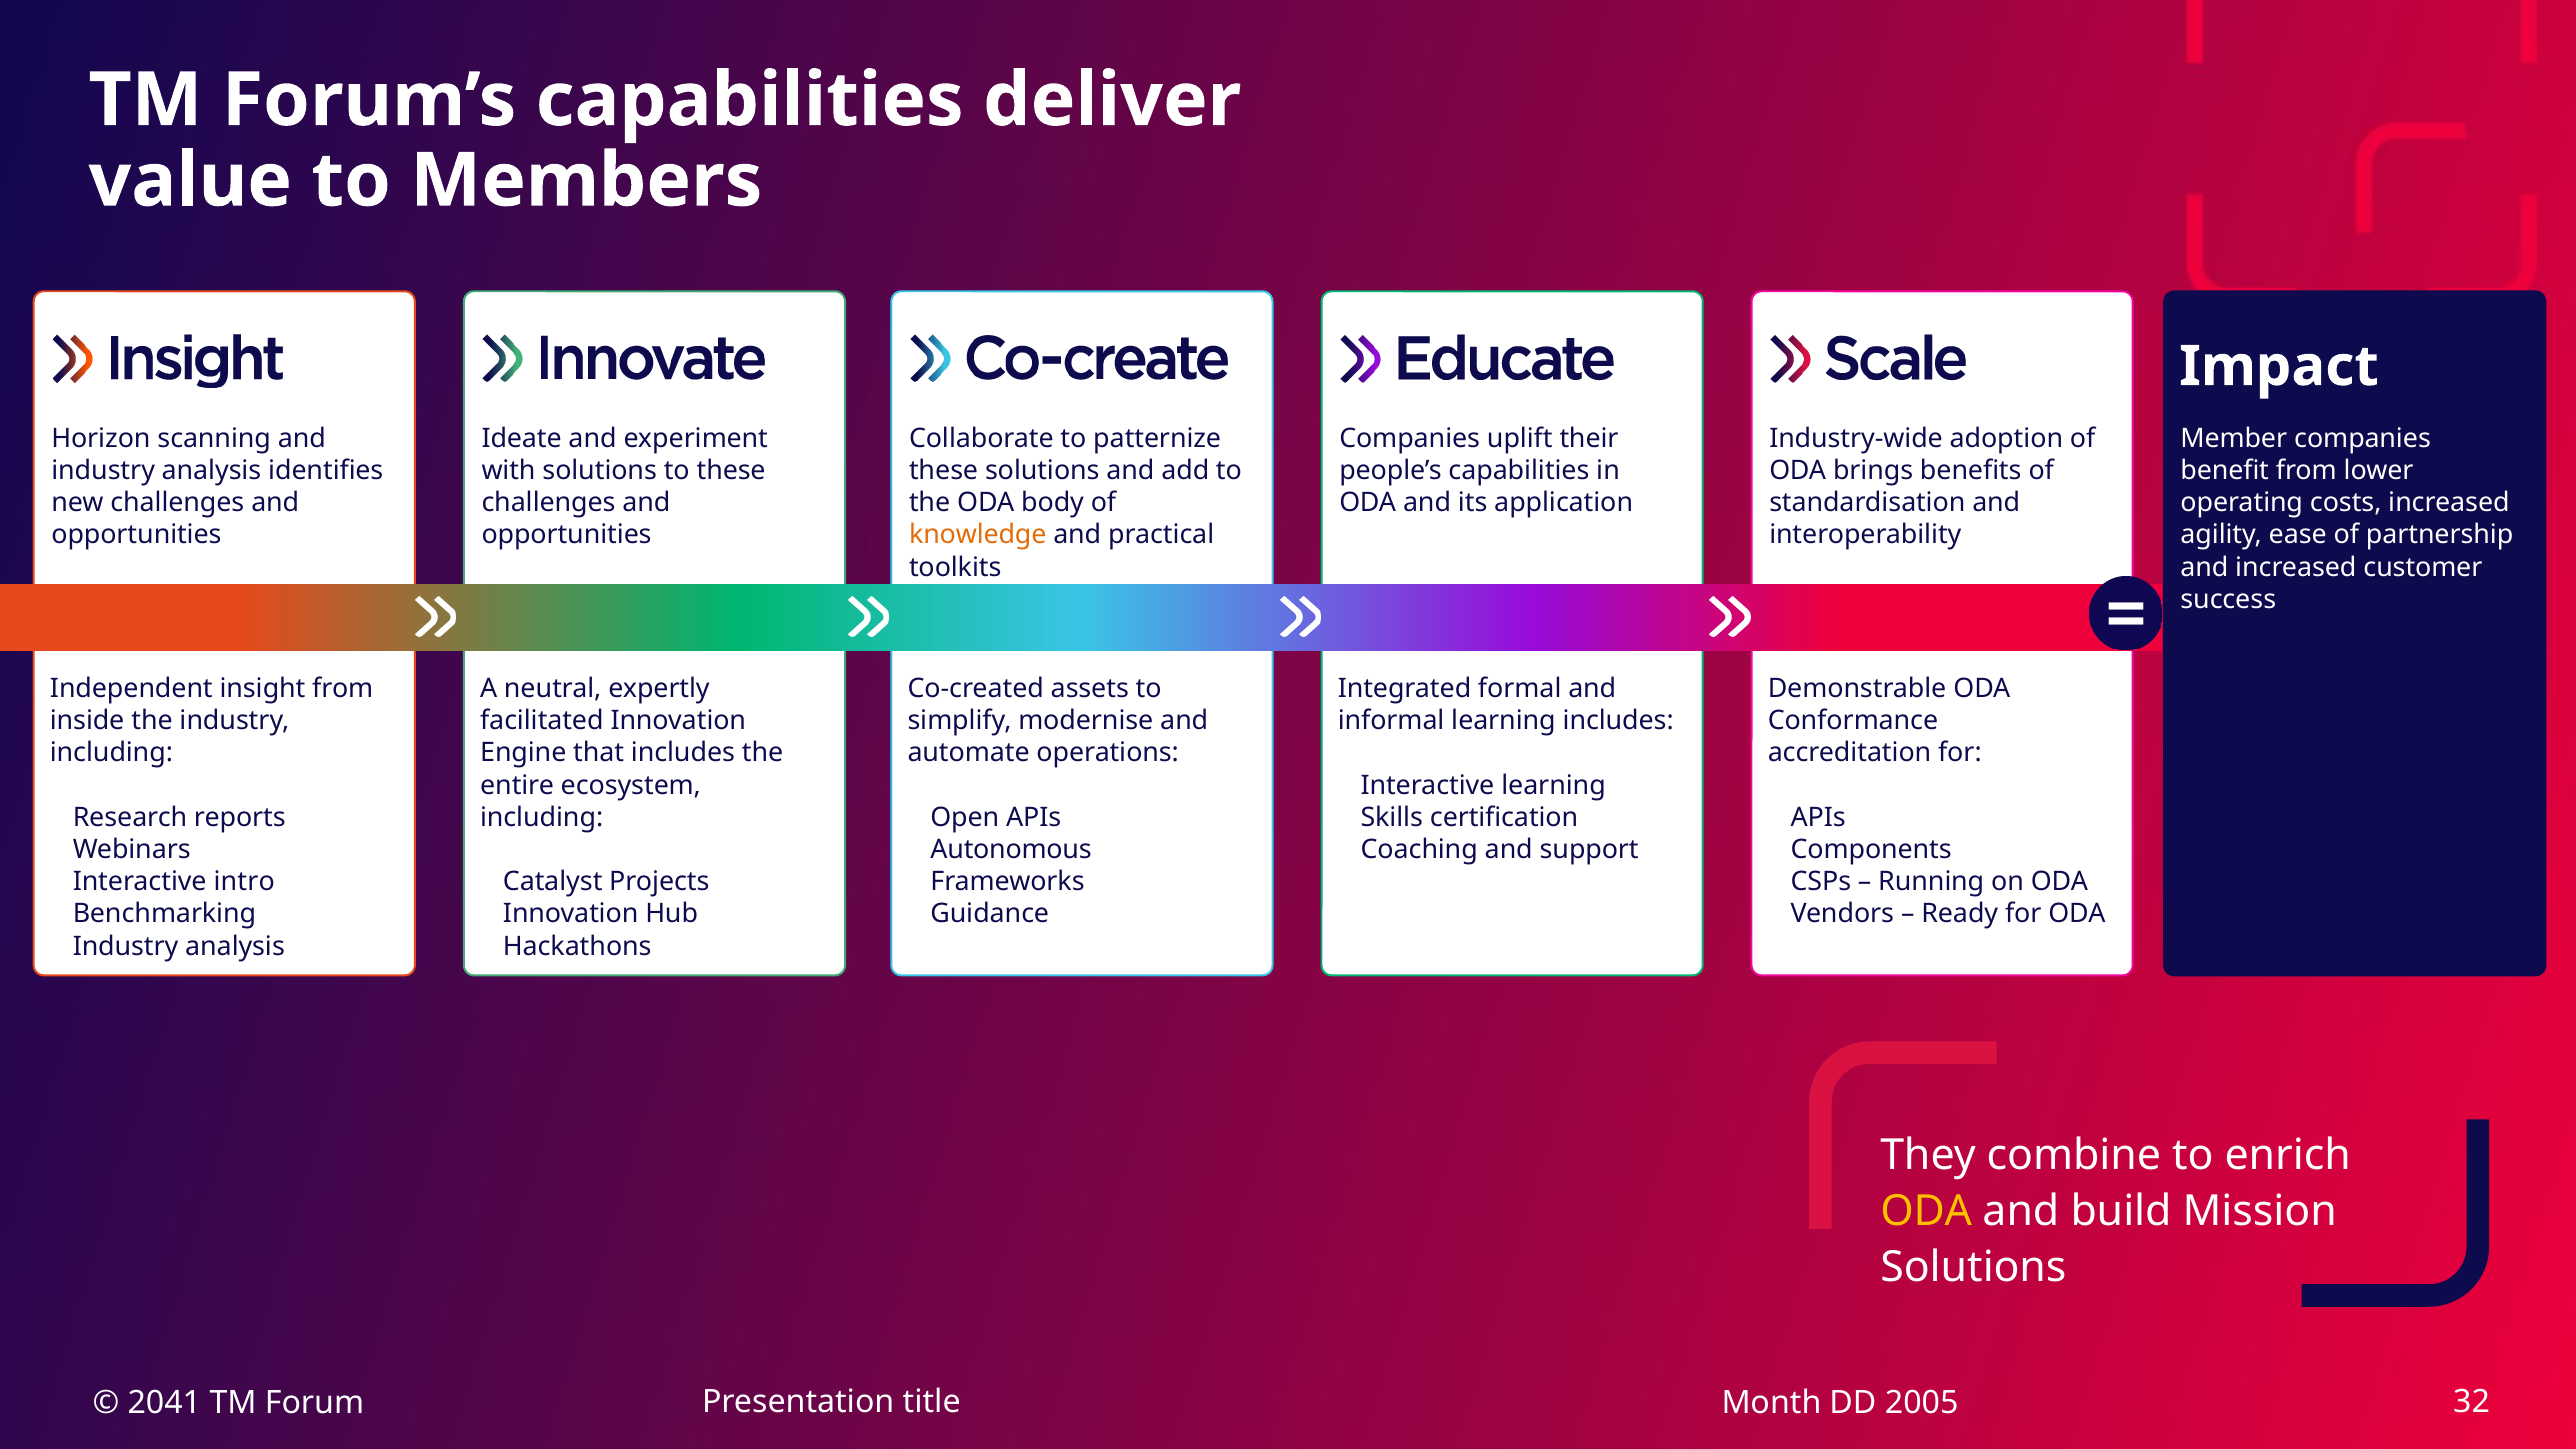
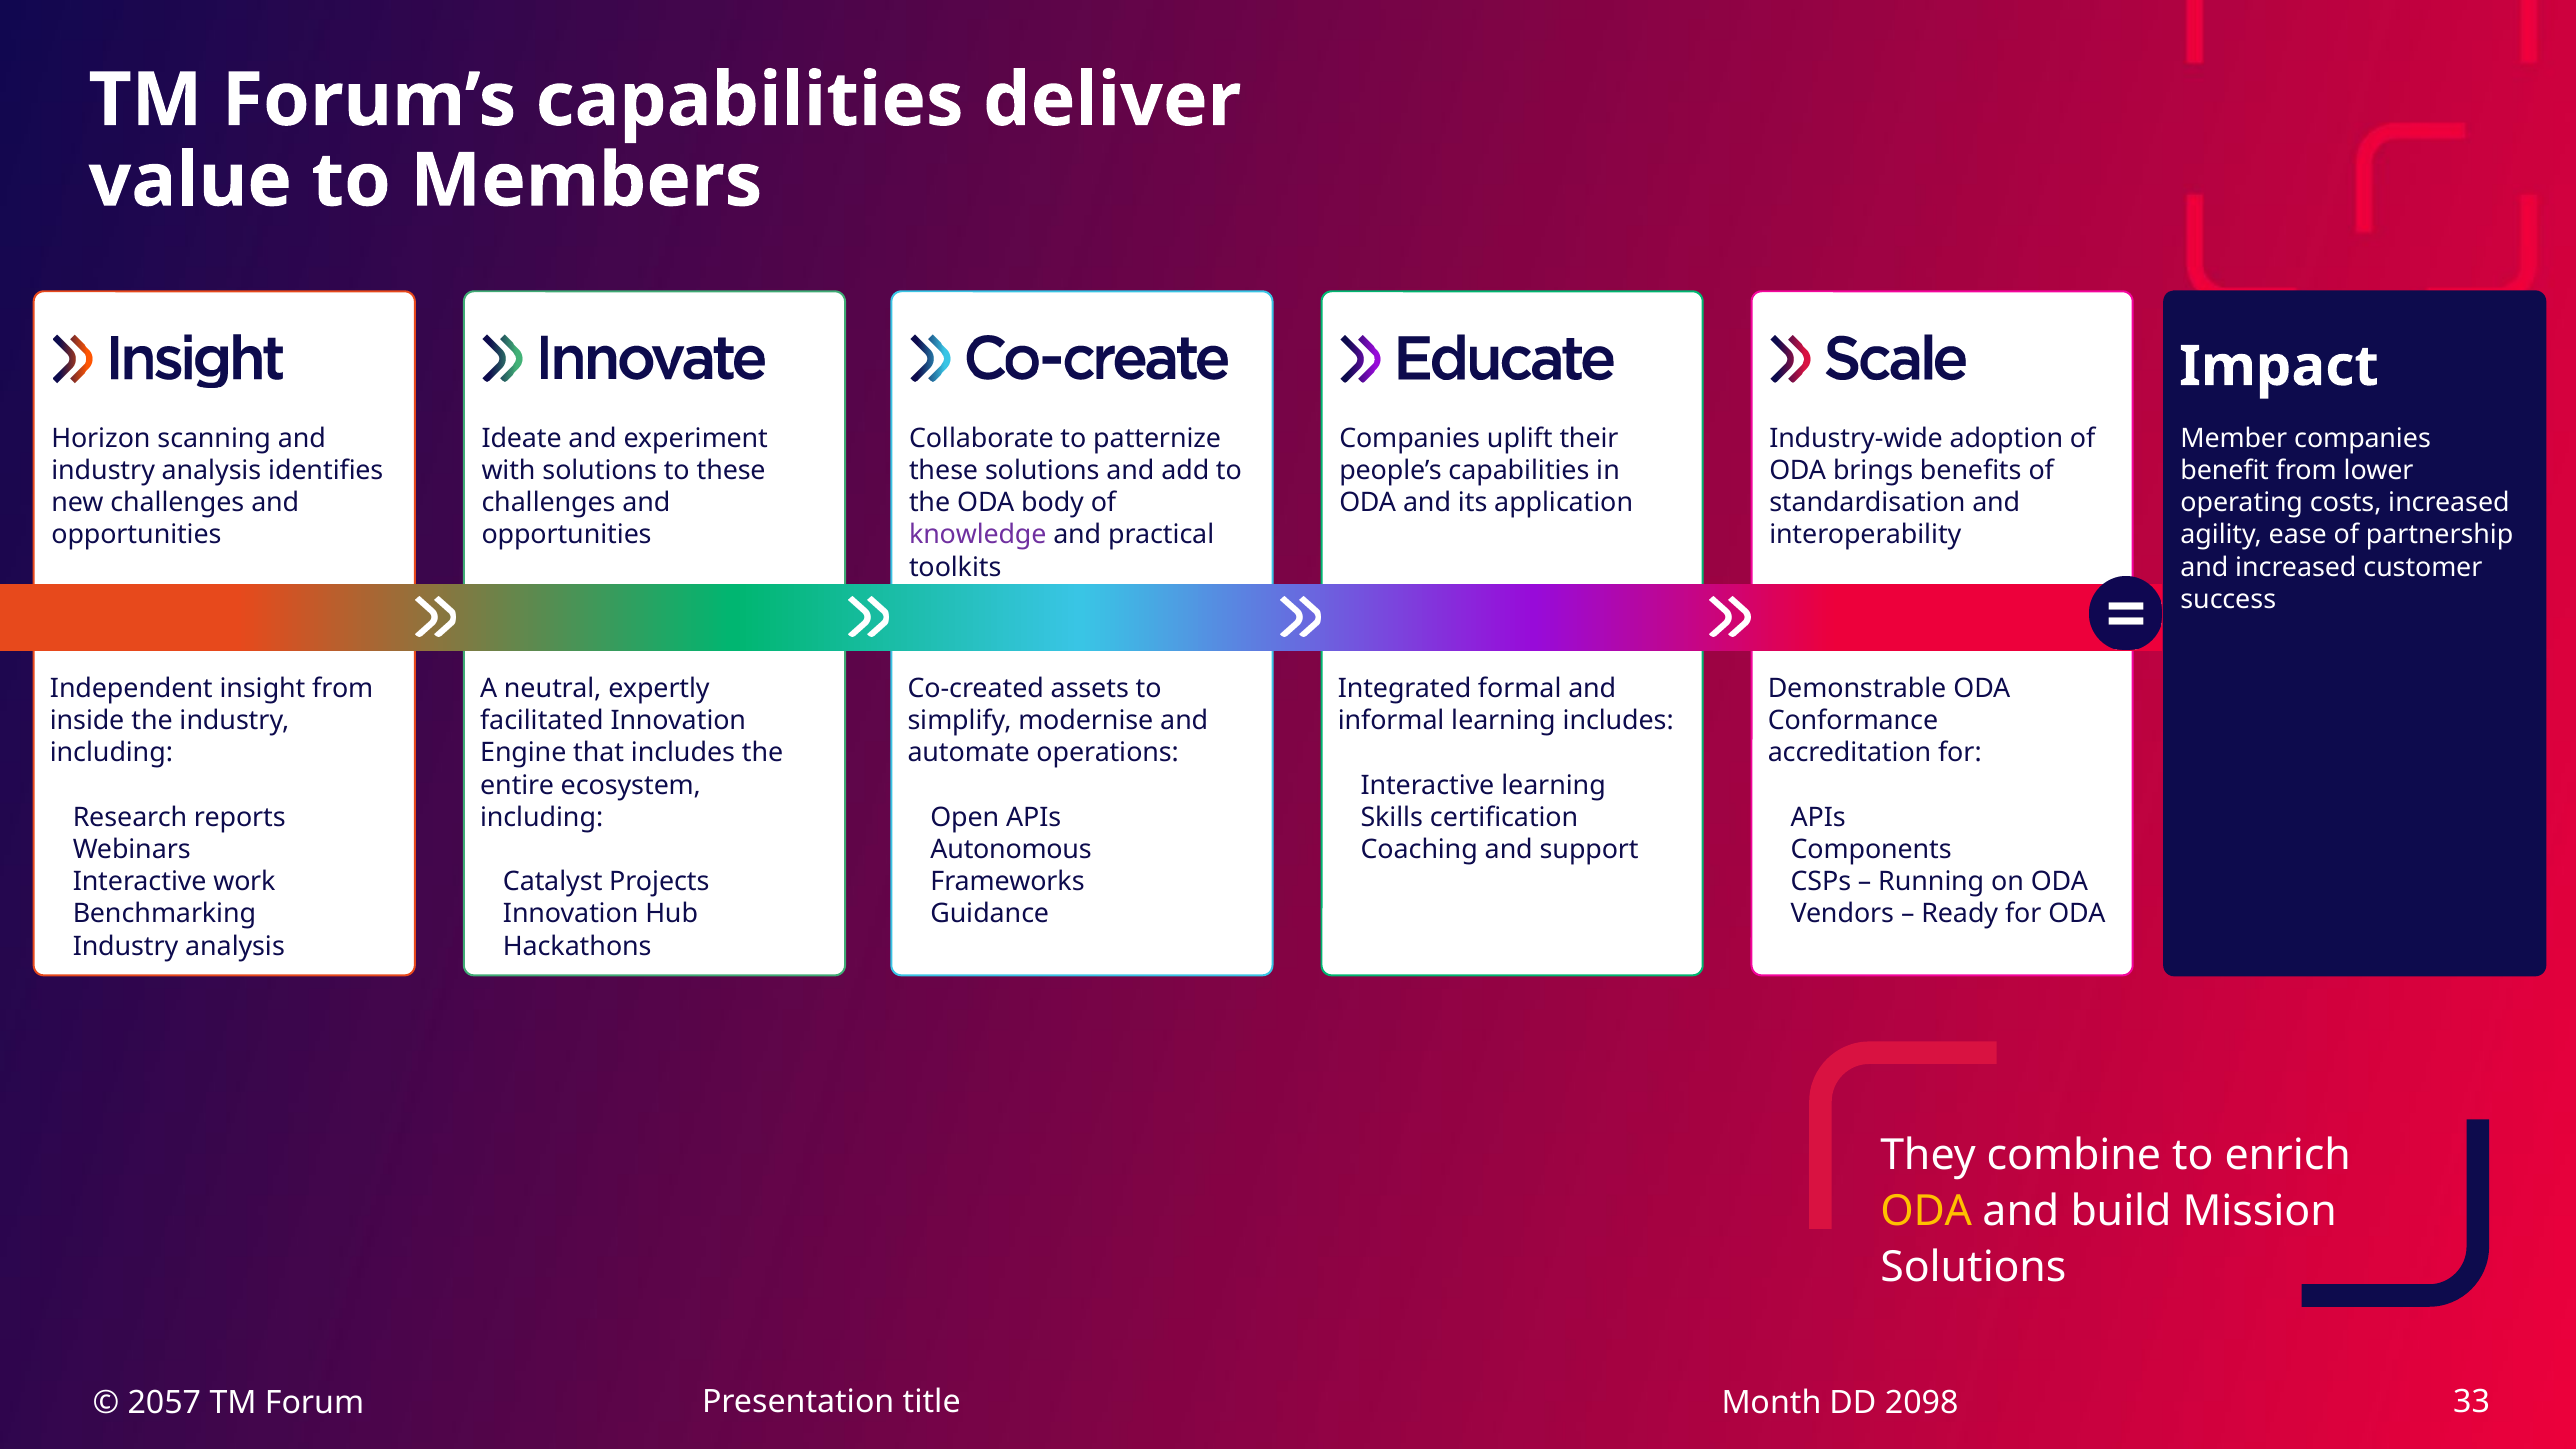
knowledge colour: orange -> purple
intro: intro -> work
32: 32 -> 33
2041: 2041 -> 2057
2005: 2005 -> 2098
